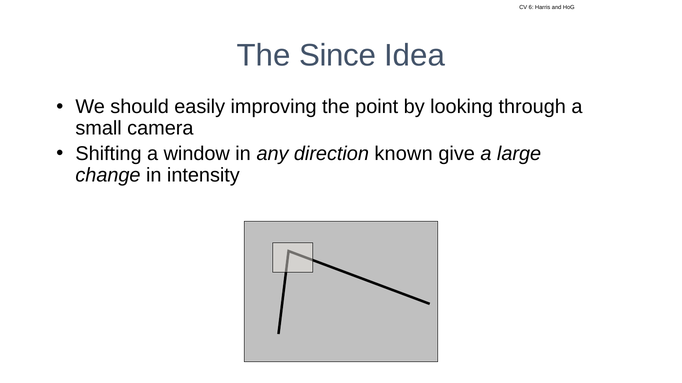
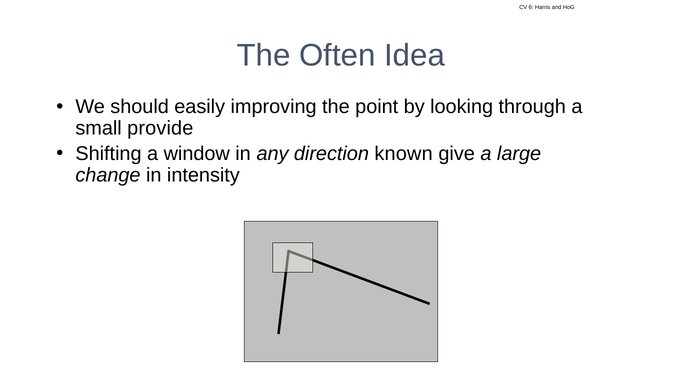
Since: Since -> Often
camera: camera -> provide
